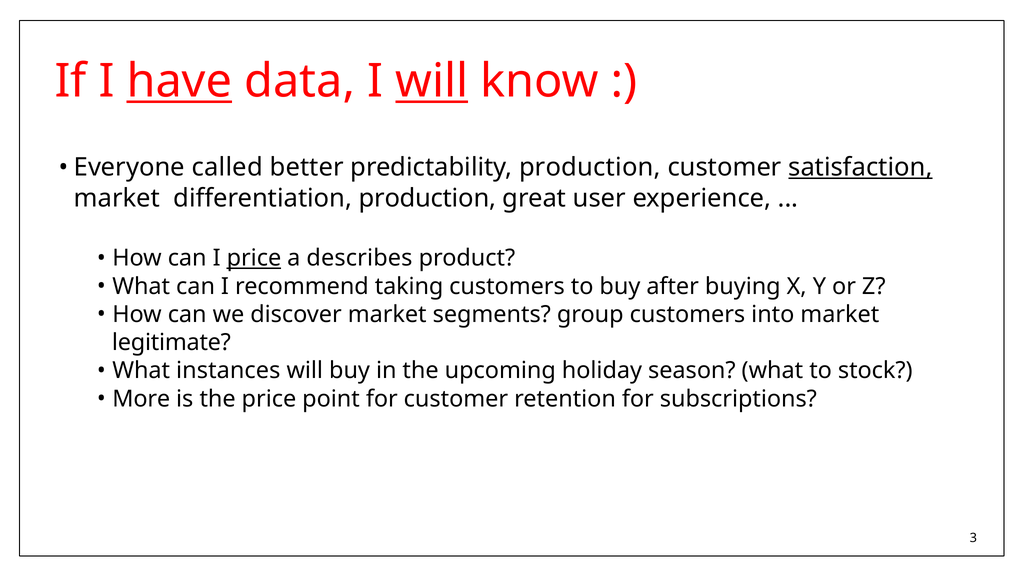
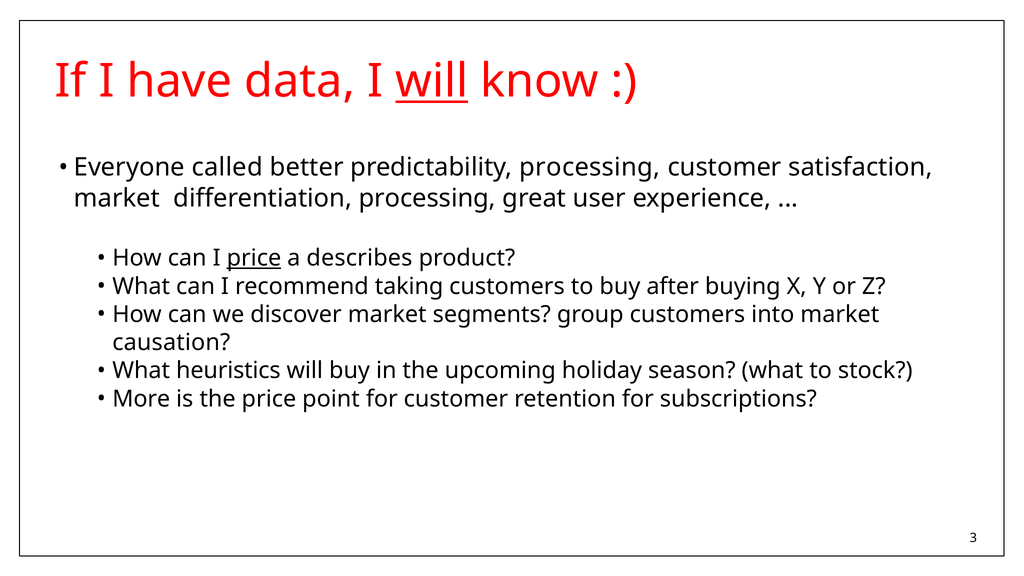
have underline: present -> none
predictability production: production -> processing
satisfaction underline: present -> none
differentiation production: production -> processing
legitimate: legitimate -> causation
instances: instances -> heuristics
